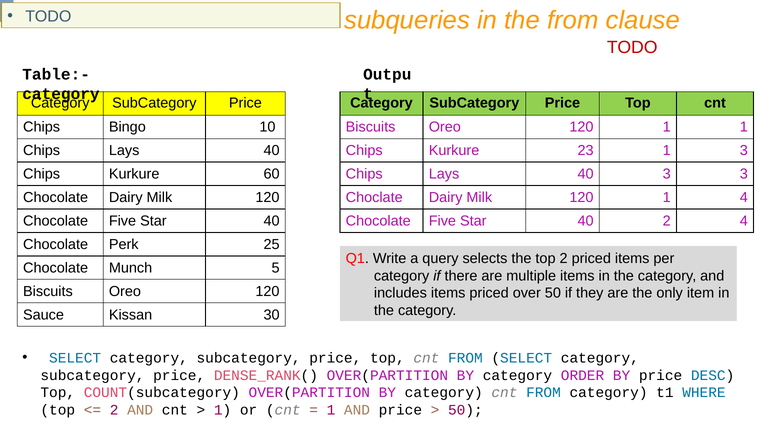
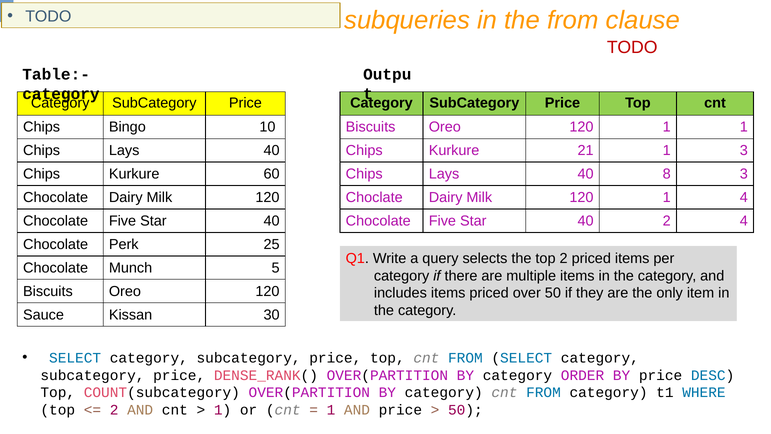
23: 23 -> 21
40 3: 3 -> 8
